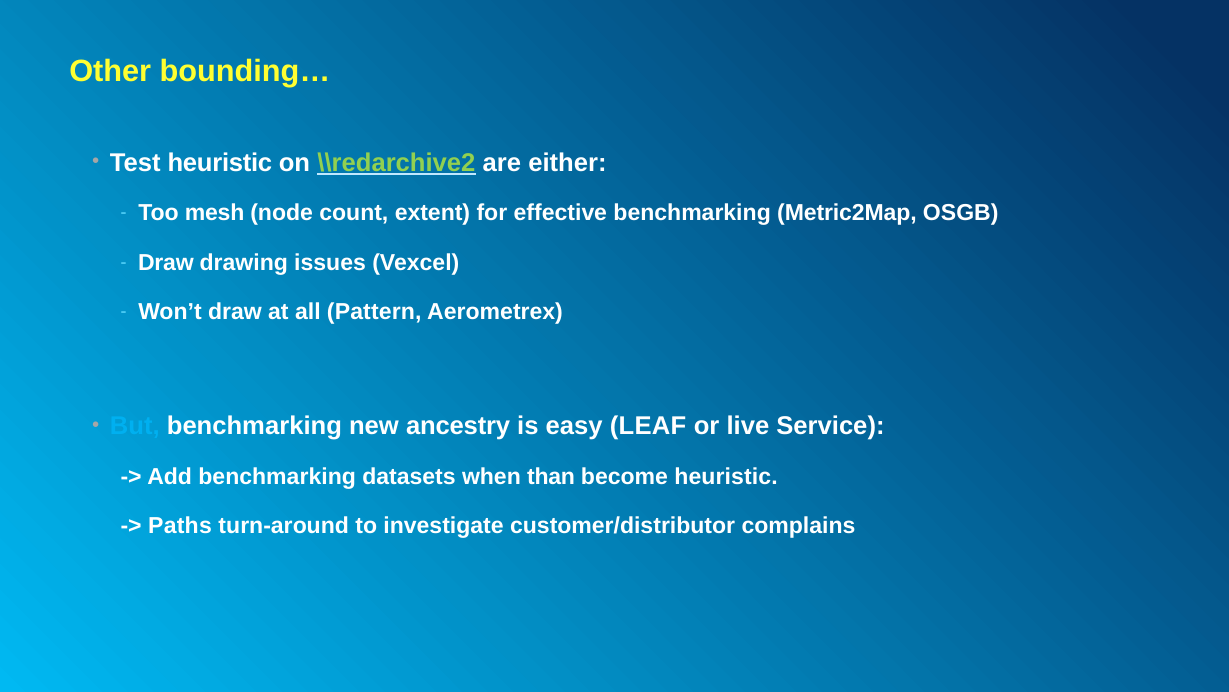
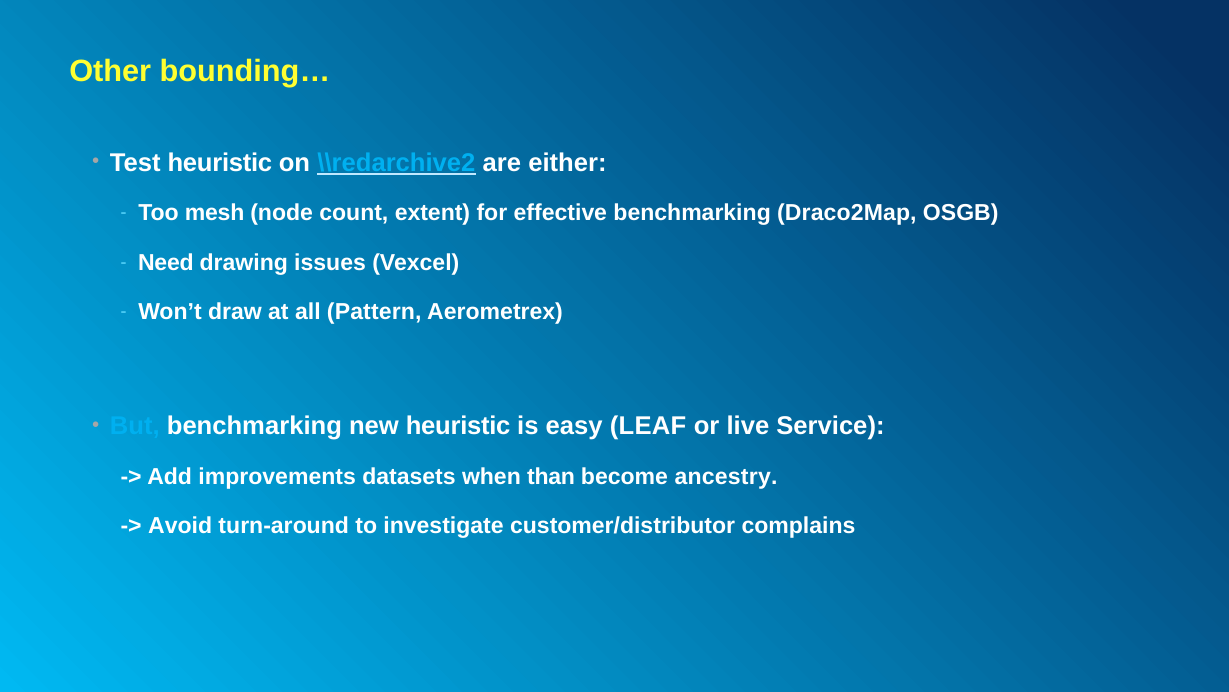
\\redarchive2 colour: light green -> light blue
Metric2Map: Metric2Map -> Draco2Map
Draw at (166, 262): Draw -> Need
new ancestry: ancestry -> heuristic
Add benchmarking: benchmarking -> improvements
become heuristic: heuristic -> ancestry
Paths: Paths -> Avoid
